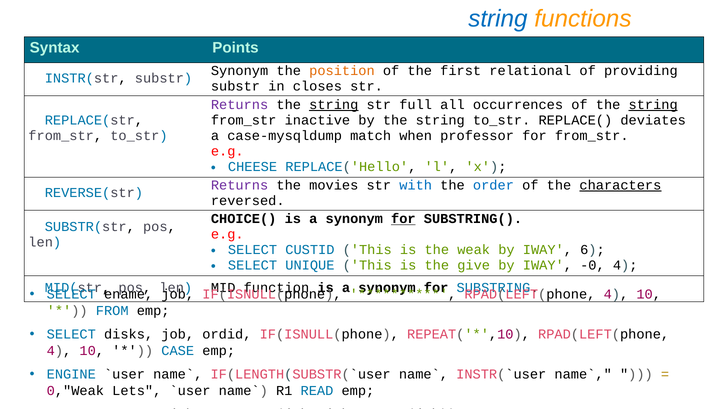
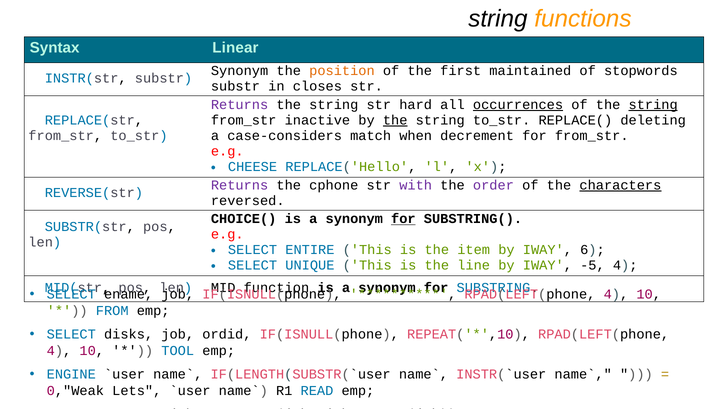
string at (498, 19) colour: blue -> black
Points: Points -> Linear
relational: relational -> maintained
providing: providing -> stopwords
string at (334, 105) underline: present -> none
full: full -> hard
occurrences underline: none -> present
the at (395, 120) underline: none -> present
deviates: deviates -> deleting
case-mysqldump: case-mysqldump -> case-considers
professor: professor -> decrement
movies: movies -> cphone
with colour: blue -> purple
order colour: blue -> purple
CUSTID: CUSTID -> ENTIRE
weak: weak -> item
give: give -> line
-0: -0 -> -5
CASE: CASE -> TOOL
